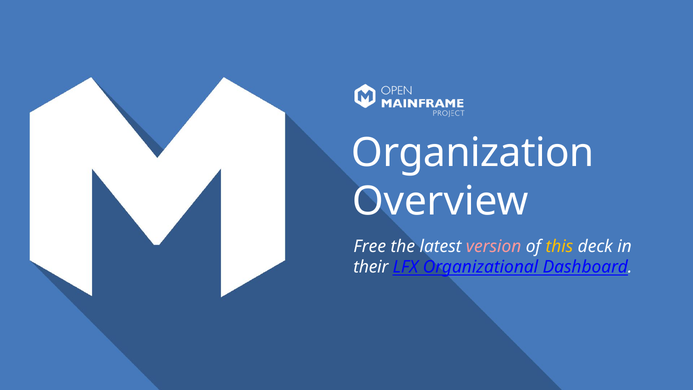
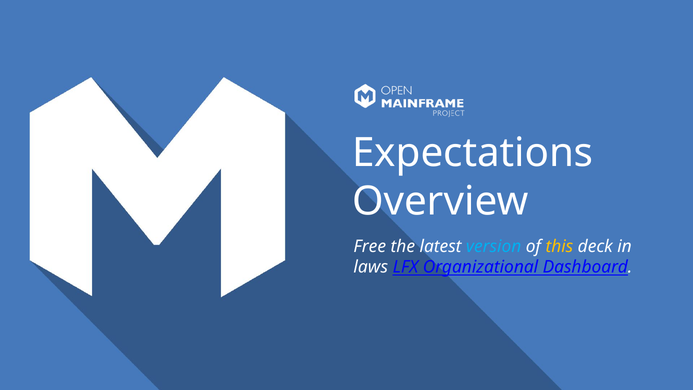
Organization: Organization -> Expectations
version colour: pink -> light blue
their: their -> laws
